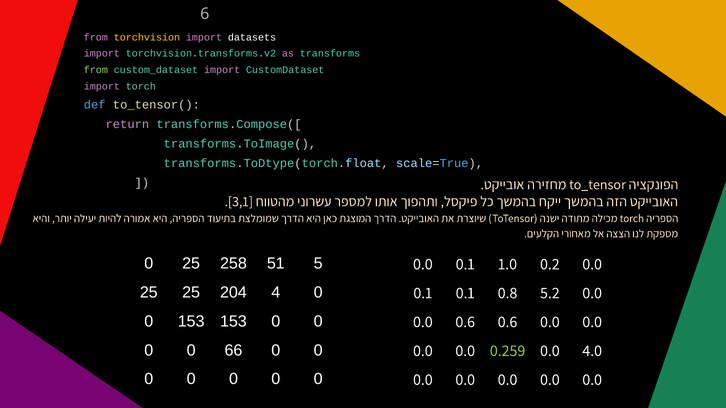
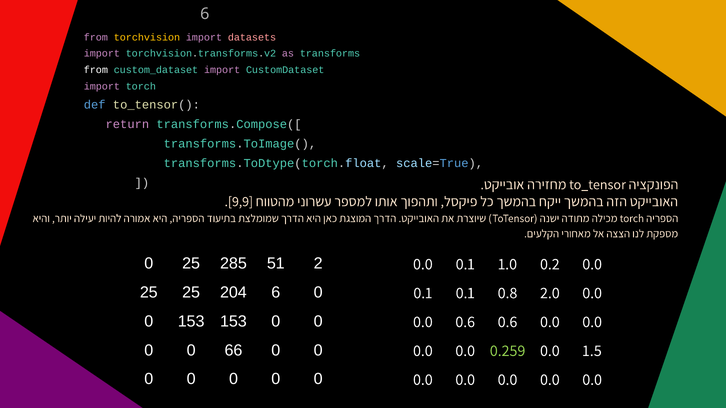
datasets colour: white -> pink
from at (96, 70) colour: light green -> white
3,1: 3,1 -> 9,9
258: 258 -> 285
5: 5 -> 2
204 4: 4 -> 6
5.2: 5.2 -> 2.0
4.0: 4.0 -> 1.5
